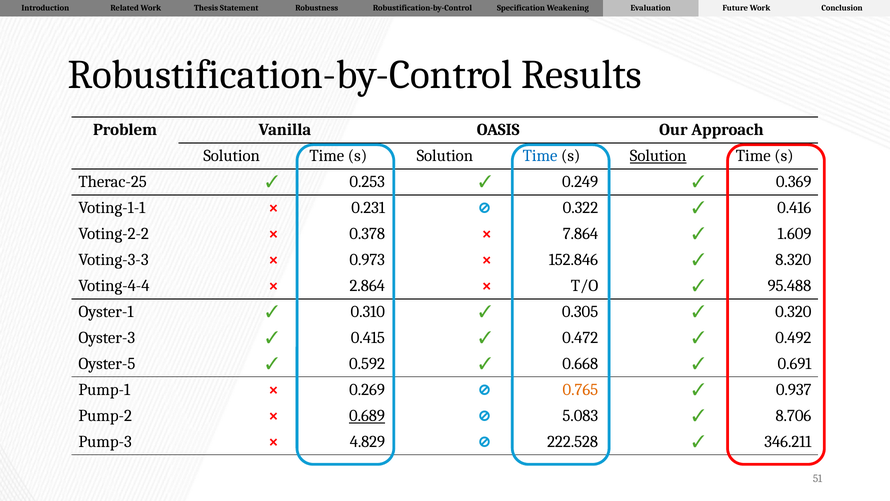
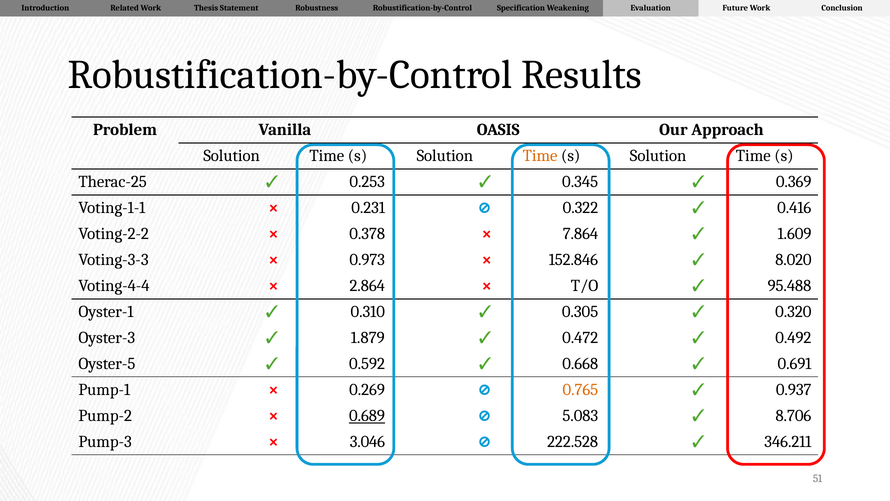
Time at (540, 156) colour: blue -> orange
Solution at (658, 156) underline: present -> none
0.249: 0.249 -> 0.345
8.320: 8.320 -> 8.020
0.415: 0.415 -> 1.879
4.829: 4.829 -> 3.046
